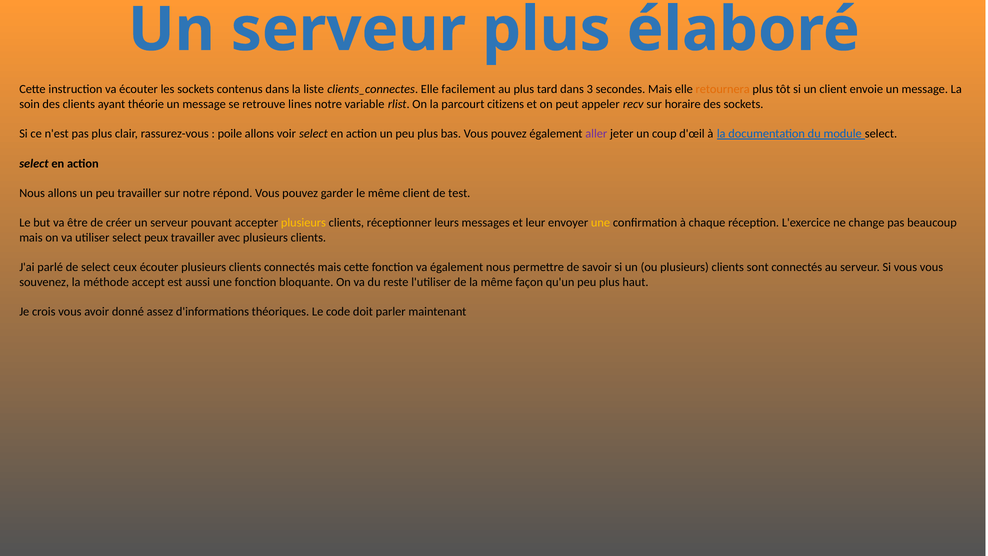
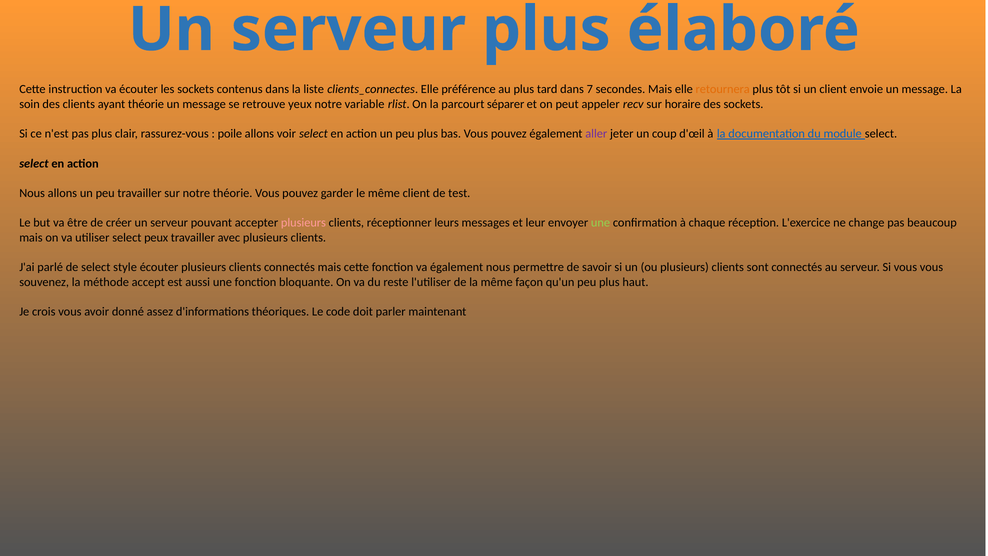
facilement: facilement -> préférence
3: 3 -> 7
lines: lines -> yeux
citizens: citizens -> séparer
notre répond: répond -> théorie
plusieurs at (303, 223) colour: yellow -> pink
une at (601, 223) colour: yellow -> light green
ceux: ceux -> style
